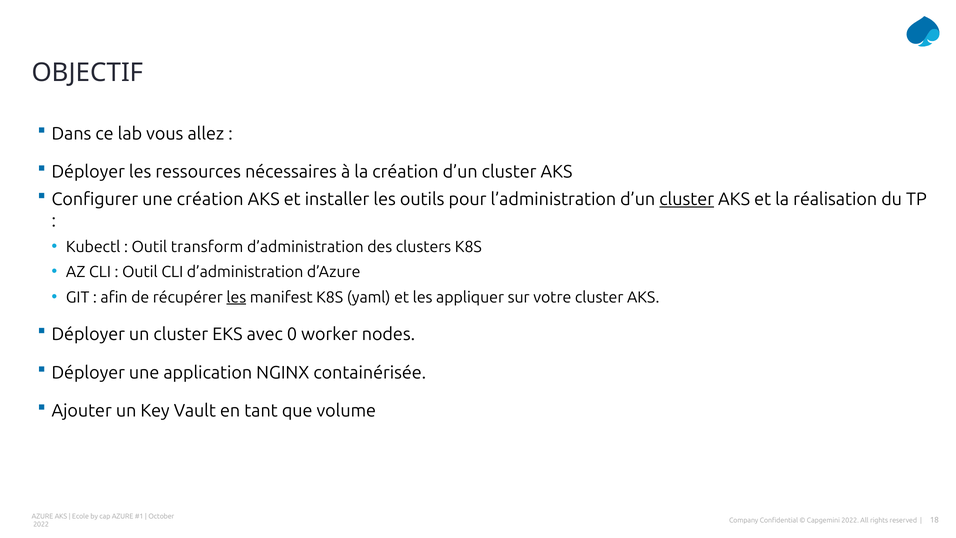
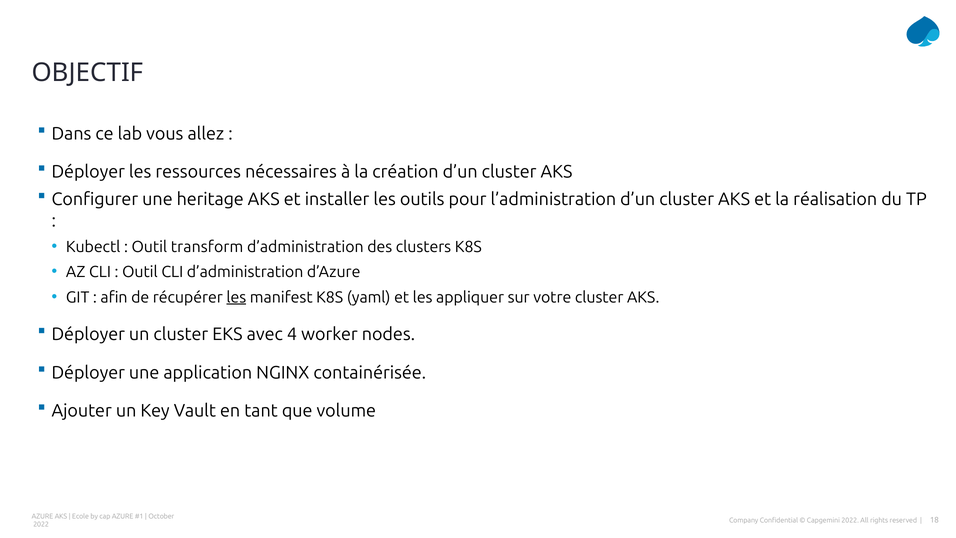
une création: création -> heritage
cluster at (687, 199) underline: present -> none
0: 0 -> 4
